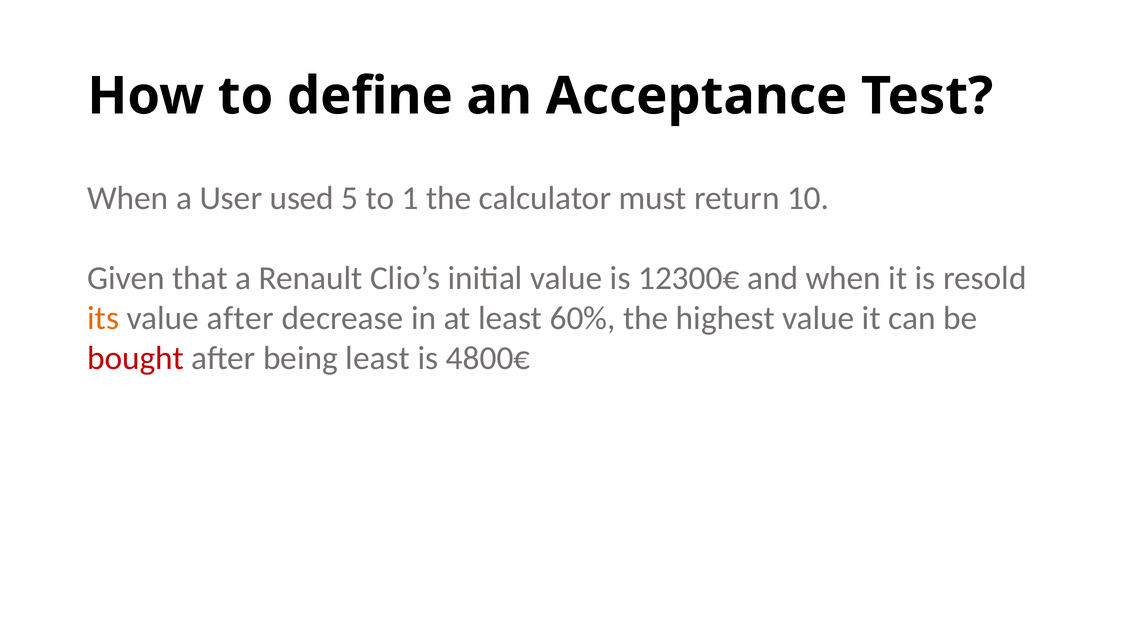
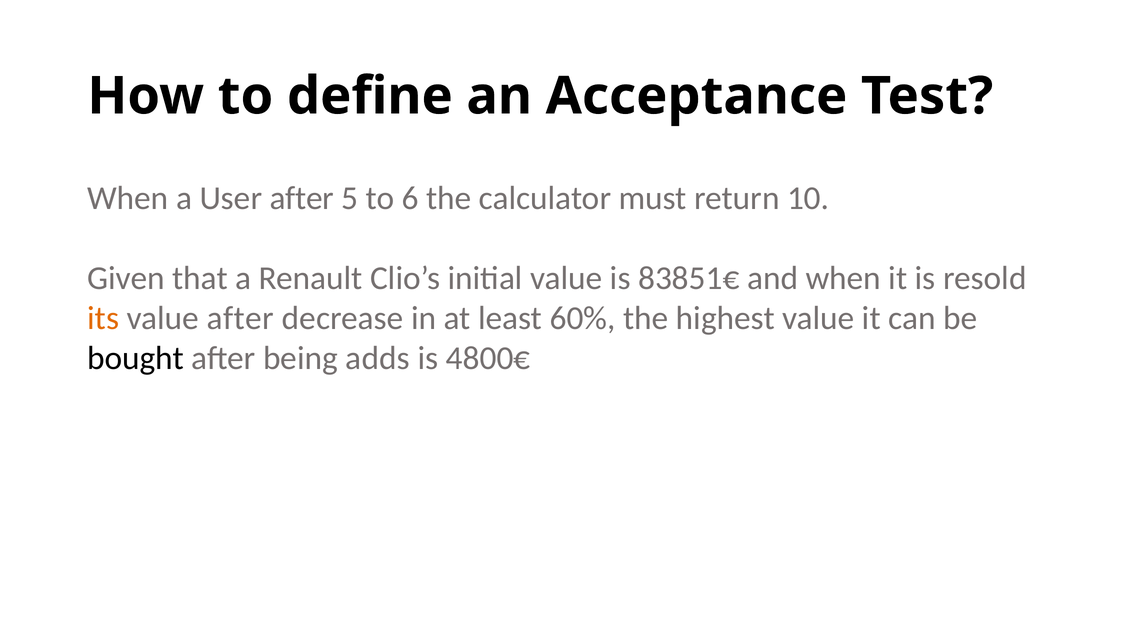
User used: used -> after
1: 1 -> 6
12300€: 12300€ -> 83851€
bought colour: red -> black
being least: least -> adds
